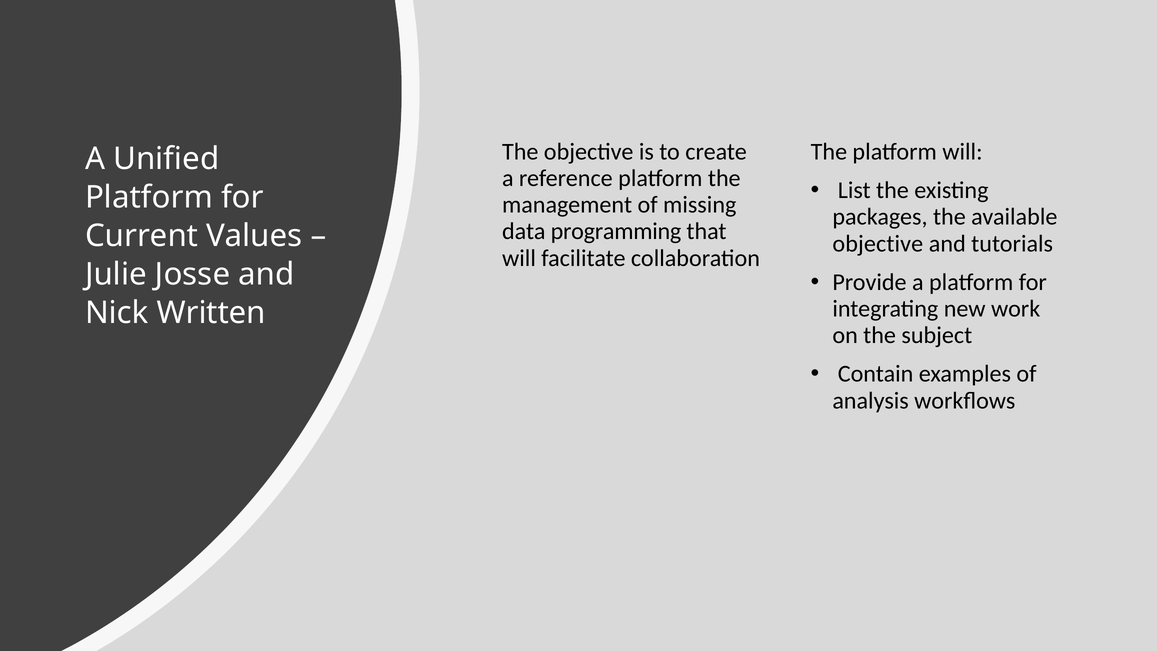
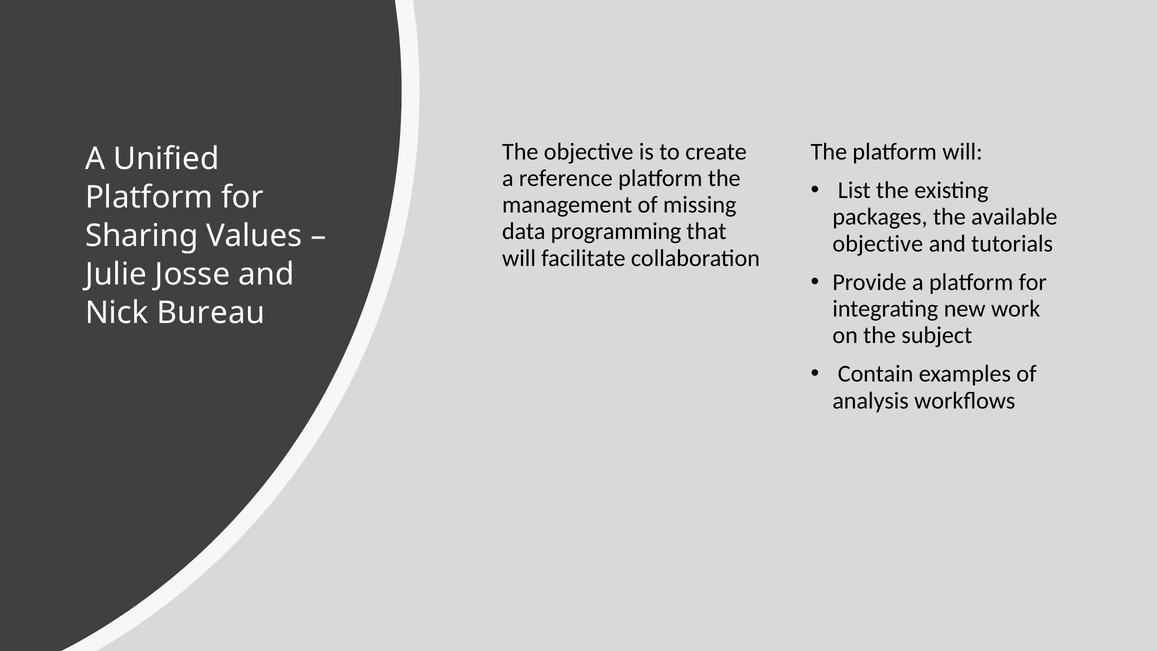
Current: Current -> Sharing
Written: Written -> Bureau
